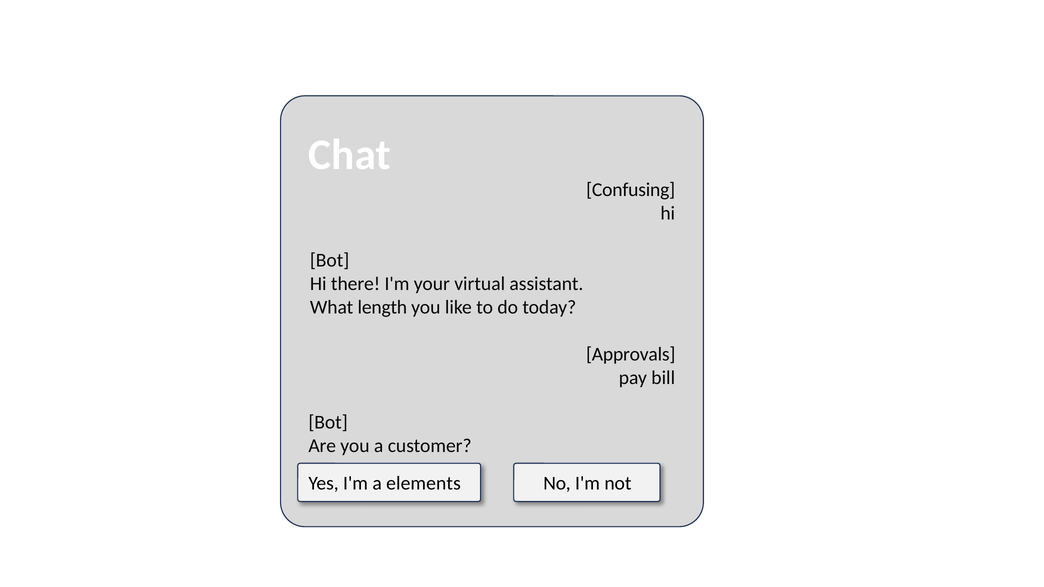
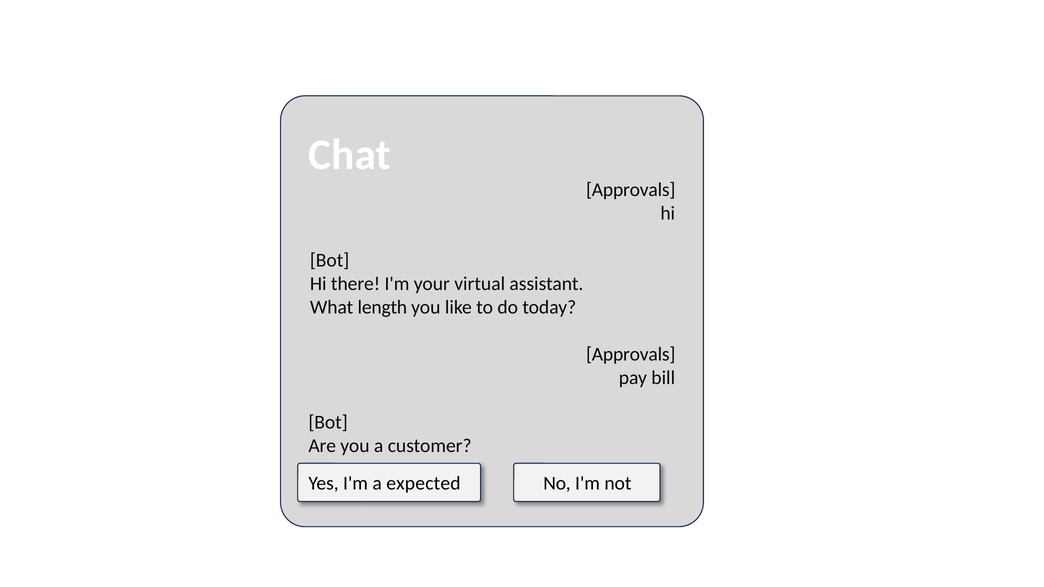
Confusing at (631, 190): Confusing -> Approvals
elements: elements -> expected
